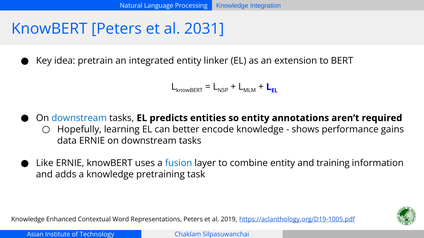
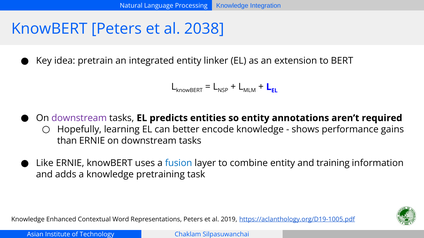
2031: 2031 -> 2038
downstream at (79, 118) colour: blue -> purple
data: data -> than
